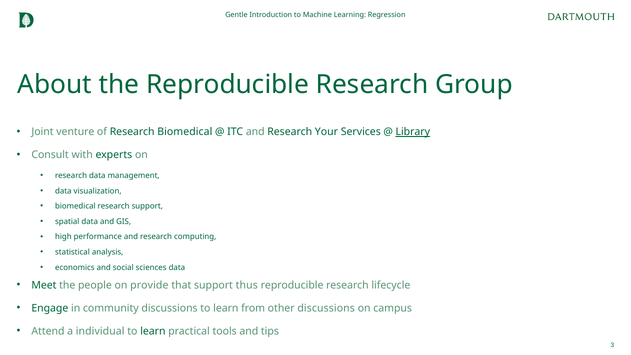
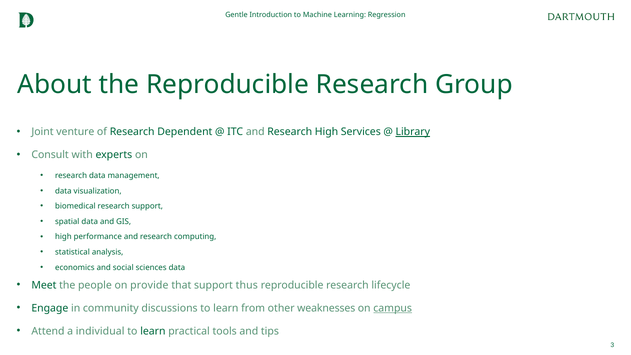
Research Biomedical: Biomedical -> Dependent
Research Your: Your -> High
other discussions: discussions -> weaknesses
campus underline: none -> present
